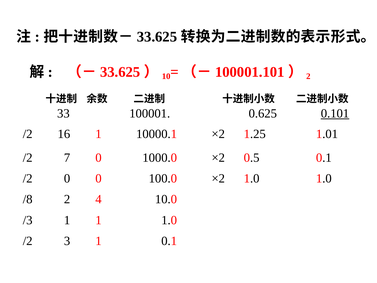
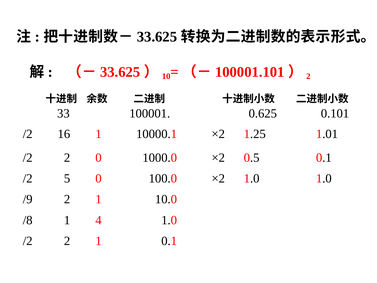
0.101 underline: present -> none
7 at (67, 158): 7 -> 2
/2 0: 0 -> 5
/8: /8 -> /9
4 at (98, 199): 4 -> 1
/3: /3 -> /8
1 1: 1 -> 4
3 at (67, 241): 3 -> 2
